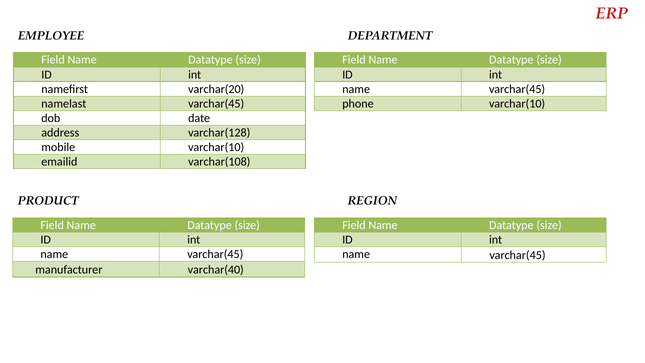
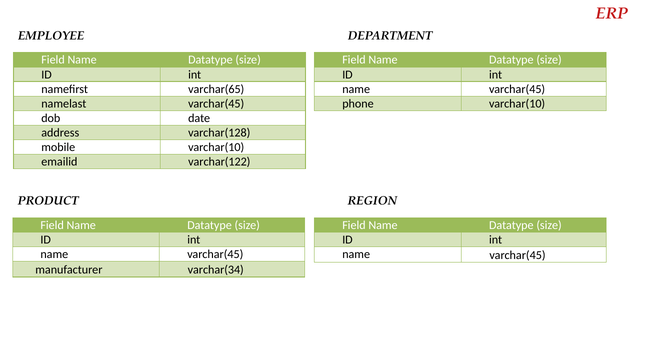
varchar(20: varchar(20 -> varchar(65
varchar(108: varchar(108 -> varchar(122
varchar(40: varchar(40 -> varchar(34
